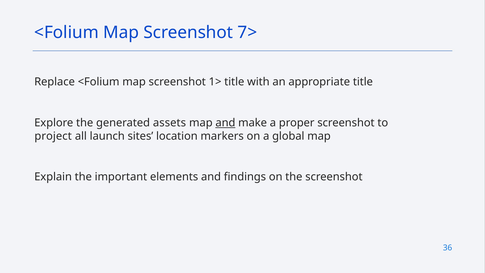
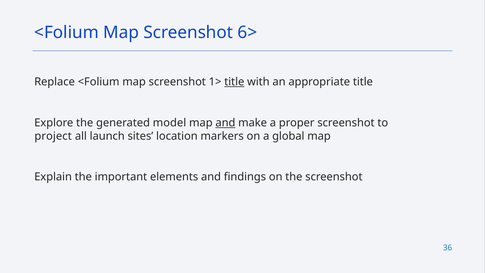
7>: 7> -> 6>
title at (234, 82) underline: none -> present
assets: assets -> model
